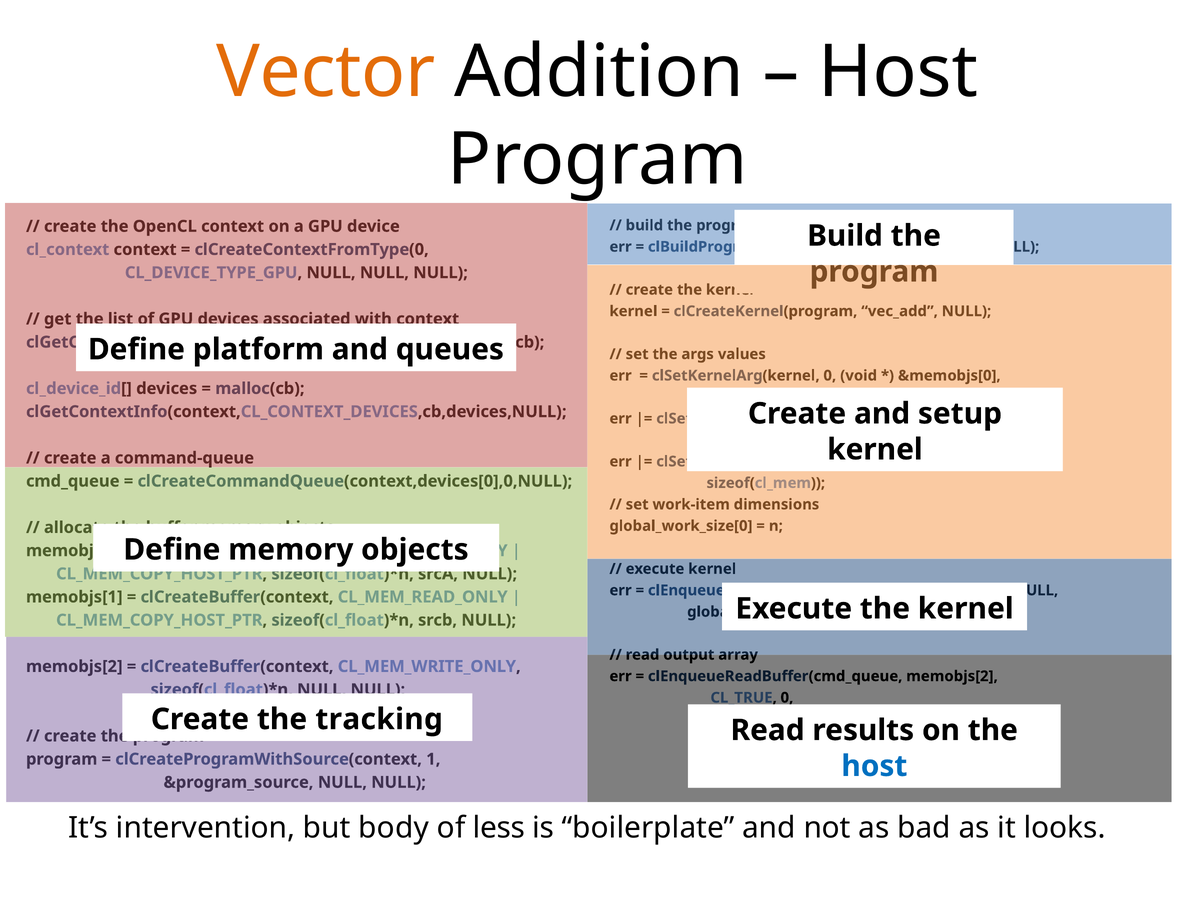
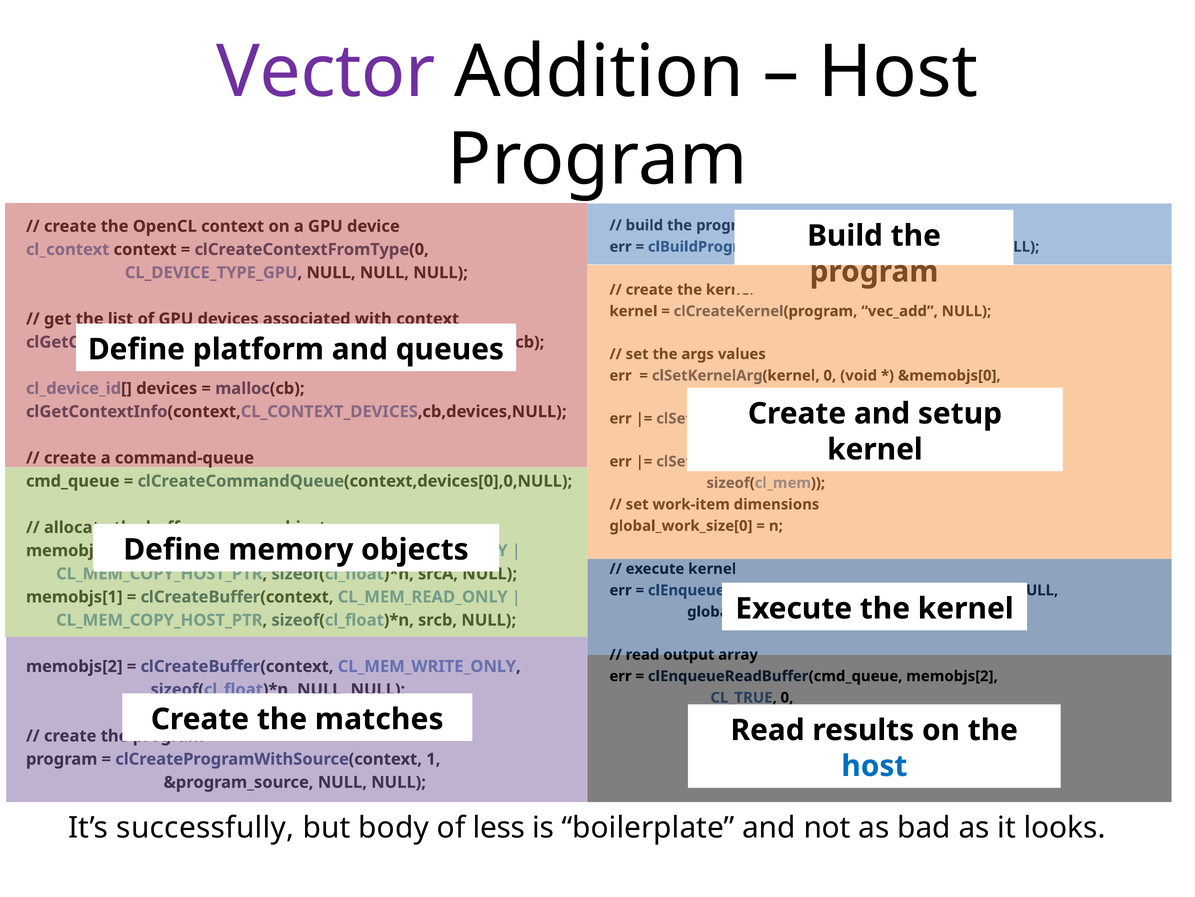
Vector colour: orange -> purple
tracking: tracking -> matches
intervention: intervention -> successfully
